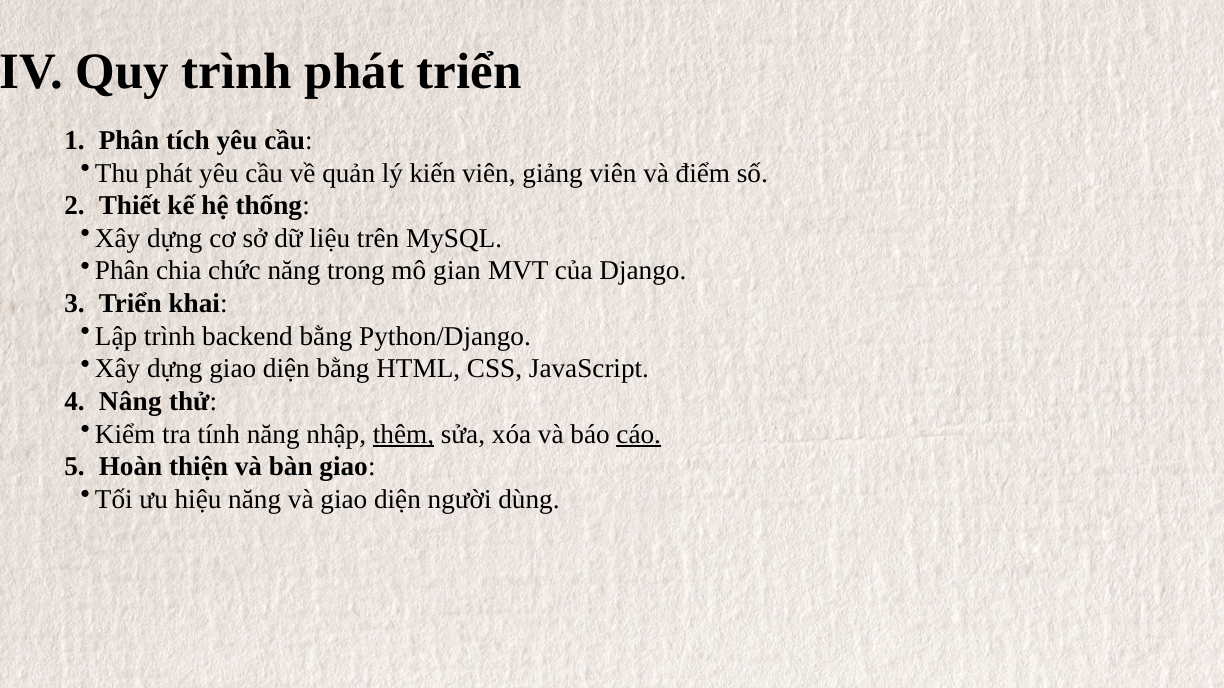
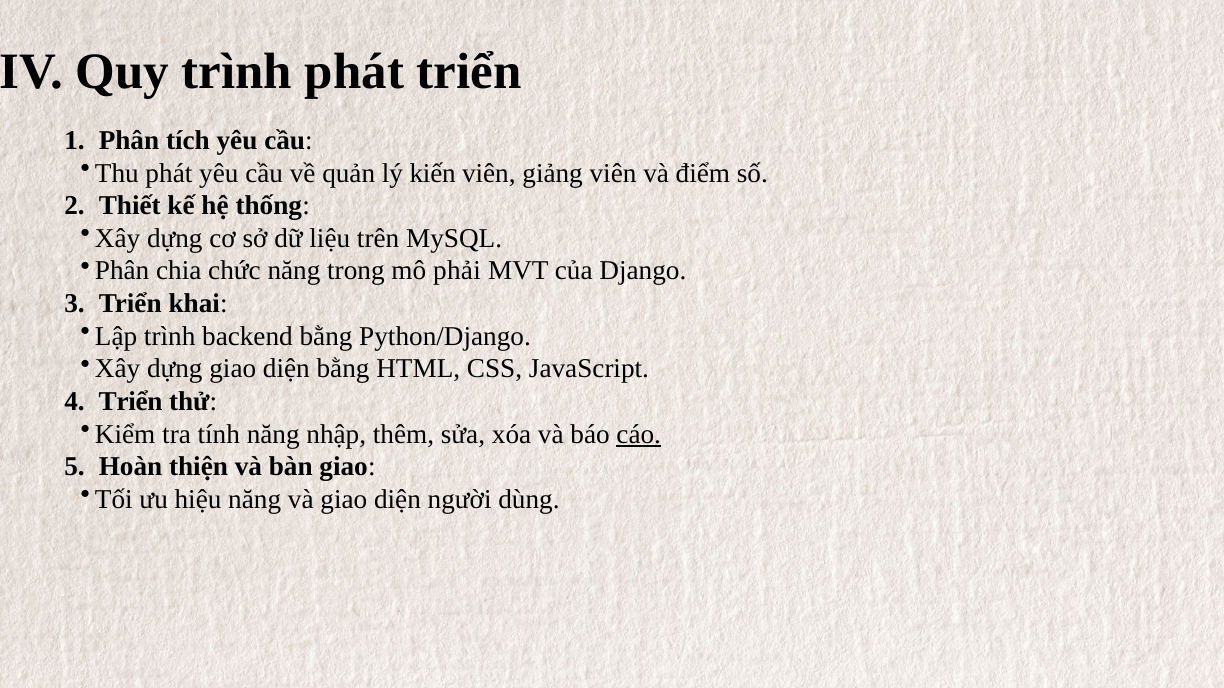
gian: gian -> phải
Nâng at (130, 402): Nâng -> Triển
thêm underline: present -> none
